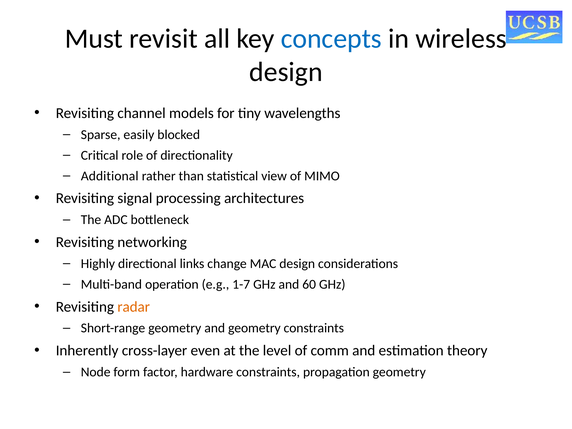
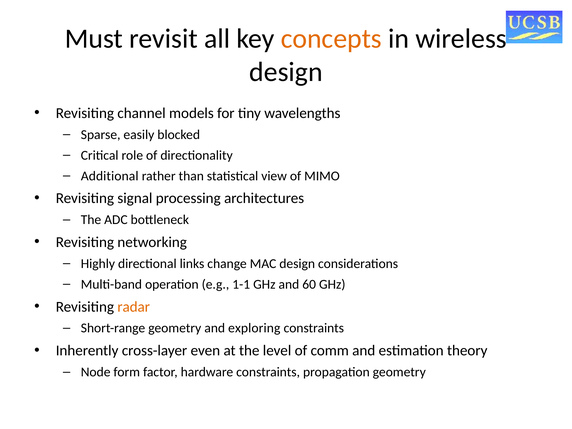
concepts colour: blue -> orange
1-7: 1-7 -> 1-1
and geometry: geometry -> exploring
